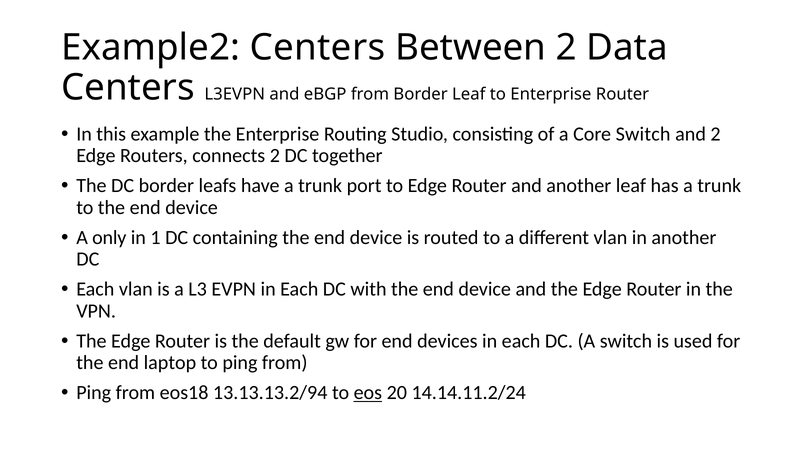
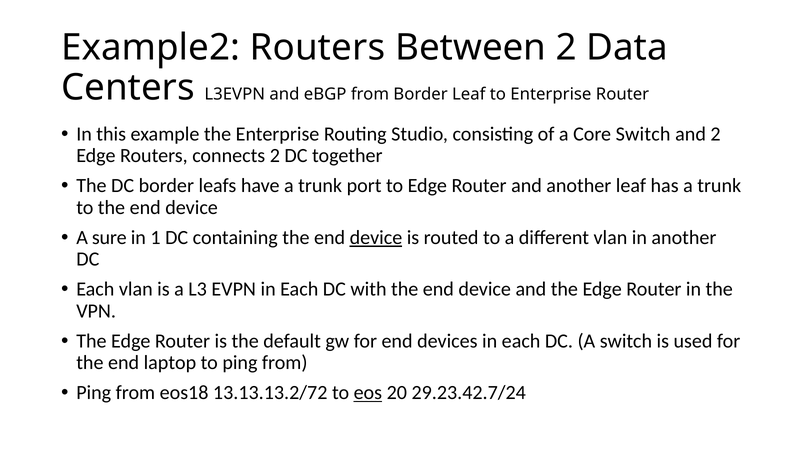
Example2 Centers: Centers -> Routers
only: only -> sure
device at (376, 237) underline: none -> present
13.13.13.2/94: 13.13.13.2/94 -> 13.13.13.2/72
14.14.11.2/24: 14.14.11.2/24 -> 29.23.42.7/24
